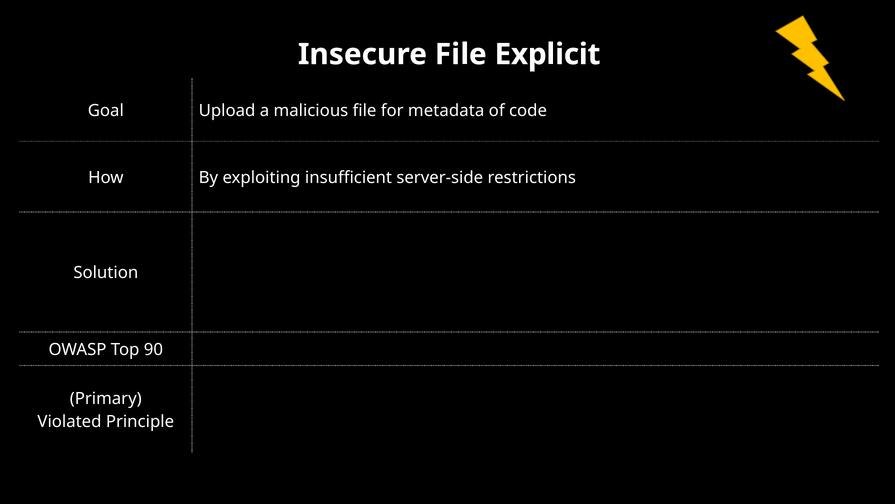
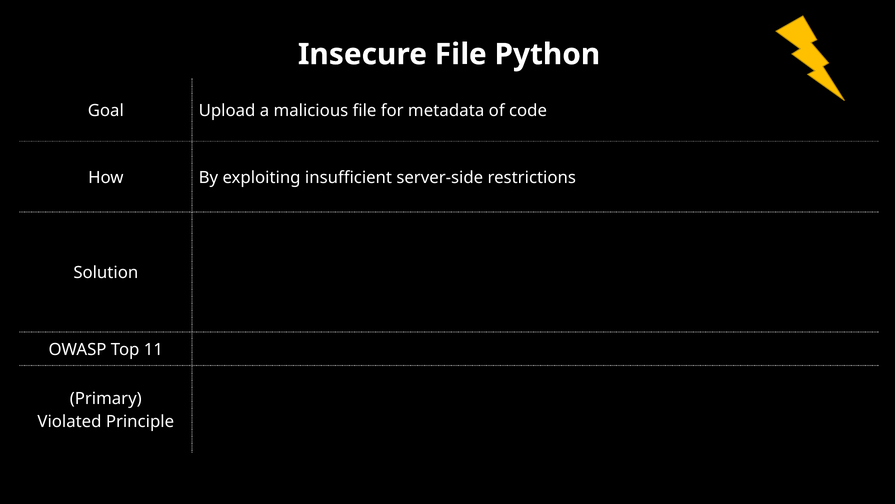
Explicit: Explicit -> Python
90: 90 -> 11
